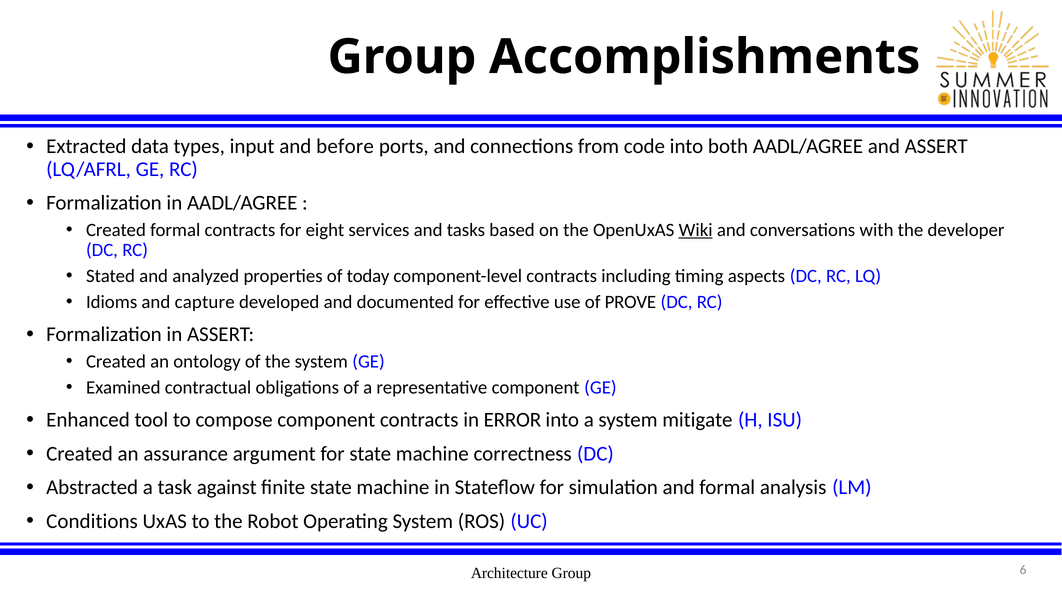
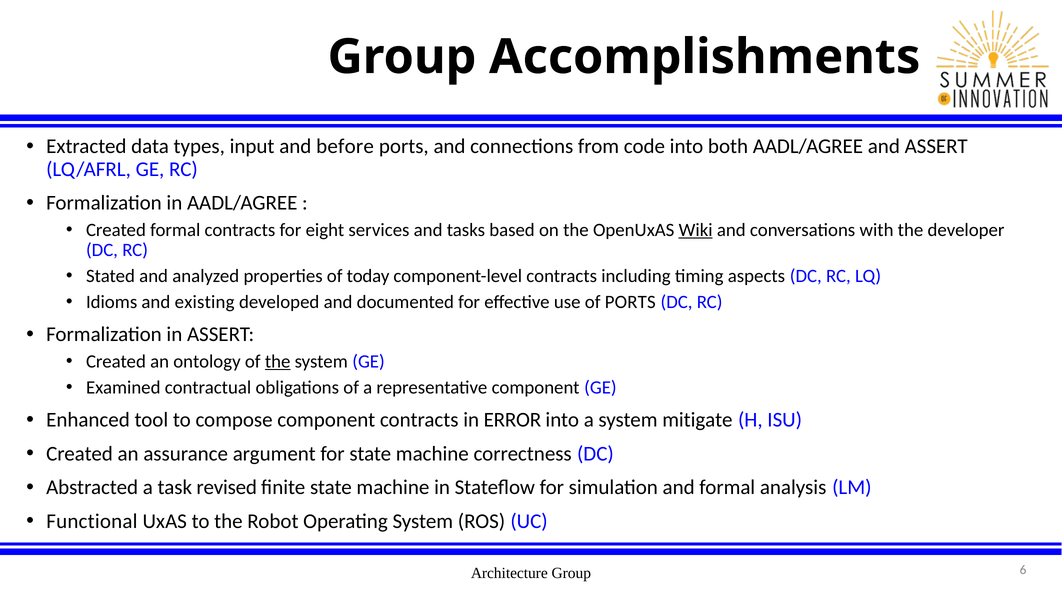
capture: capture -> existing
of PROVE: PROVE -> PORTS
the at (278, 362) underline: none -> present
against: against -> revised
Conditions: Conditions -> Functional
